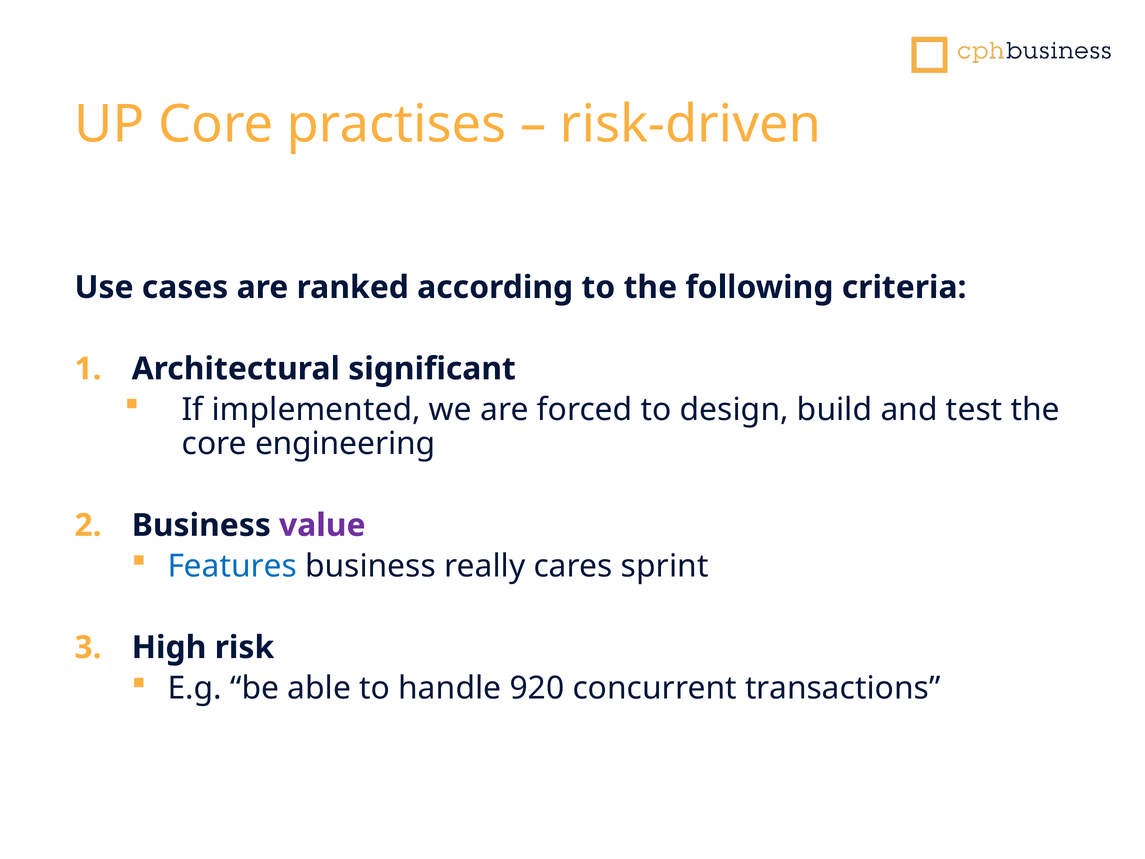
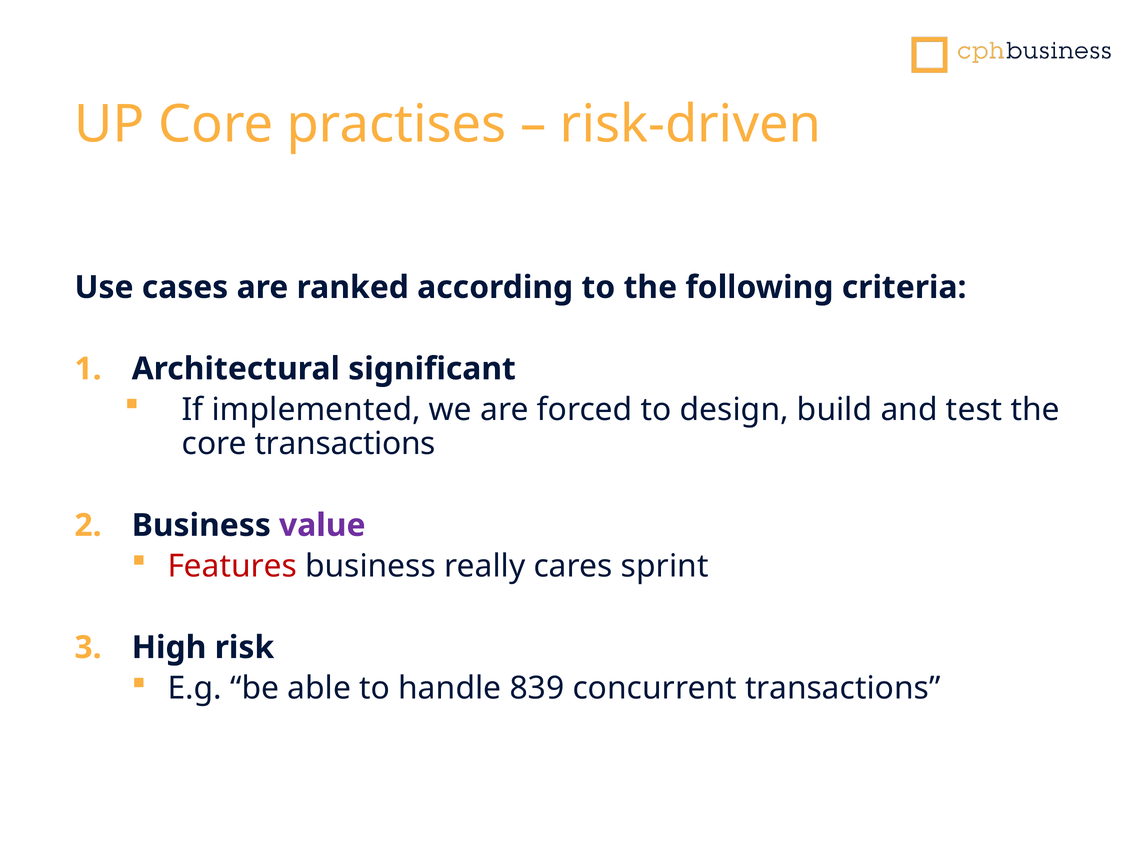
core engineering: engineering -> transactions
Features colour: blue -> red
920: 920 -> 839
